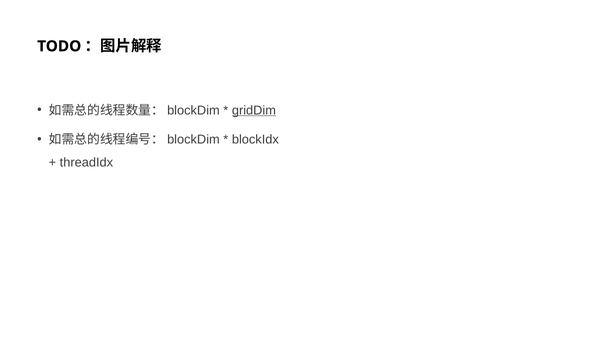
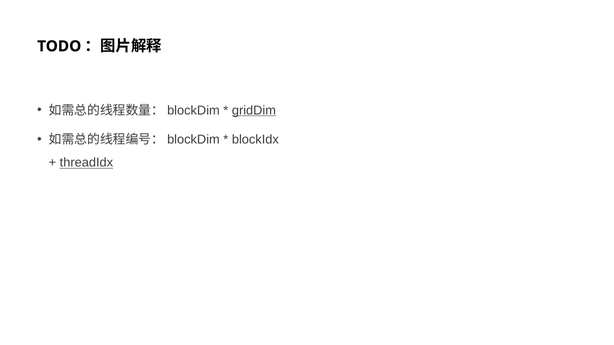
threadIdx underline: none -> present
